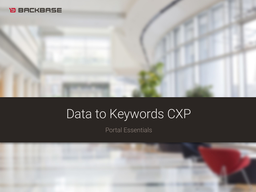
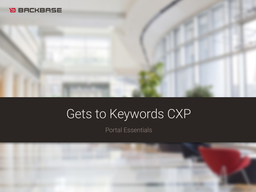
Data: Data -> Gets
